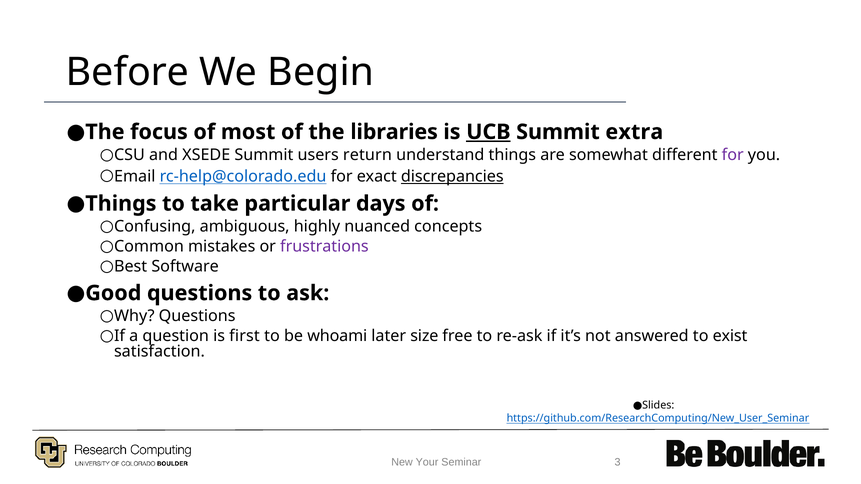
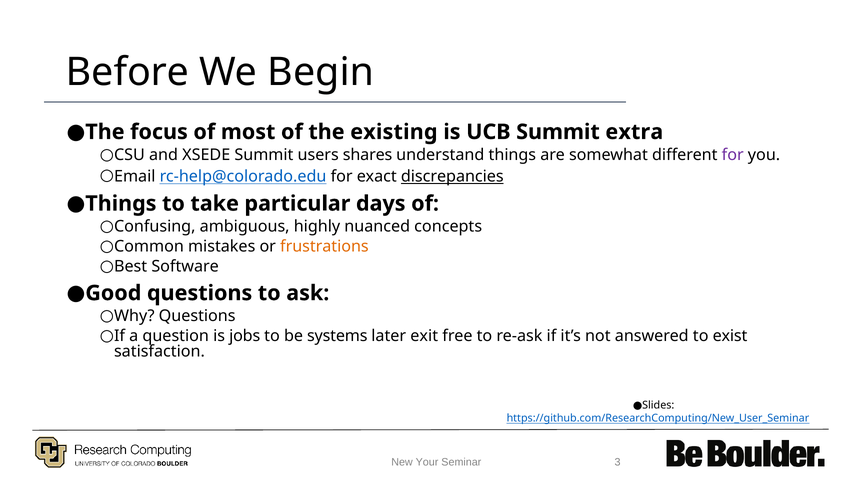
libraries: libraries -> existing
UCB underline: present -> none
return: return -> shares
frustrations colour: purple -> orange
first: first -> jobs
whoami: whoami -> systems
size: size -> exit
